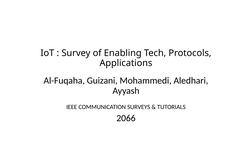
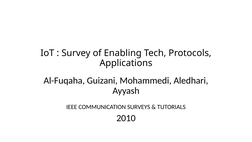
2066: 2066 -> 2010
